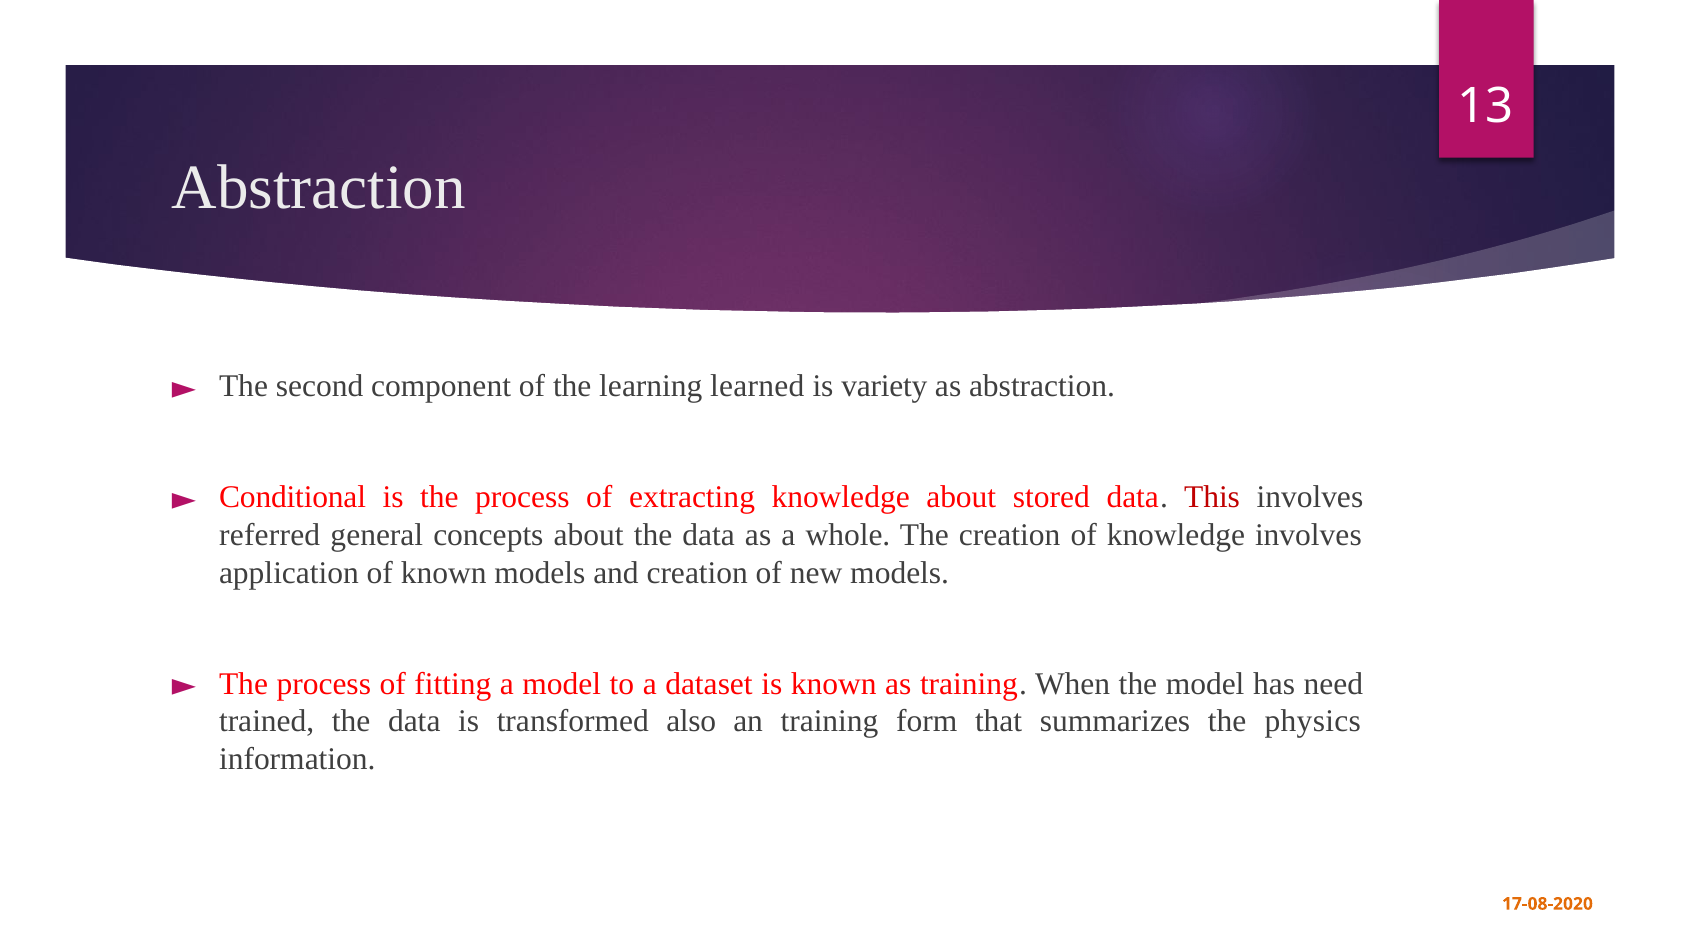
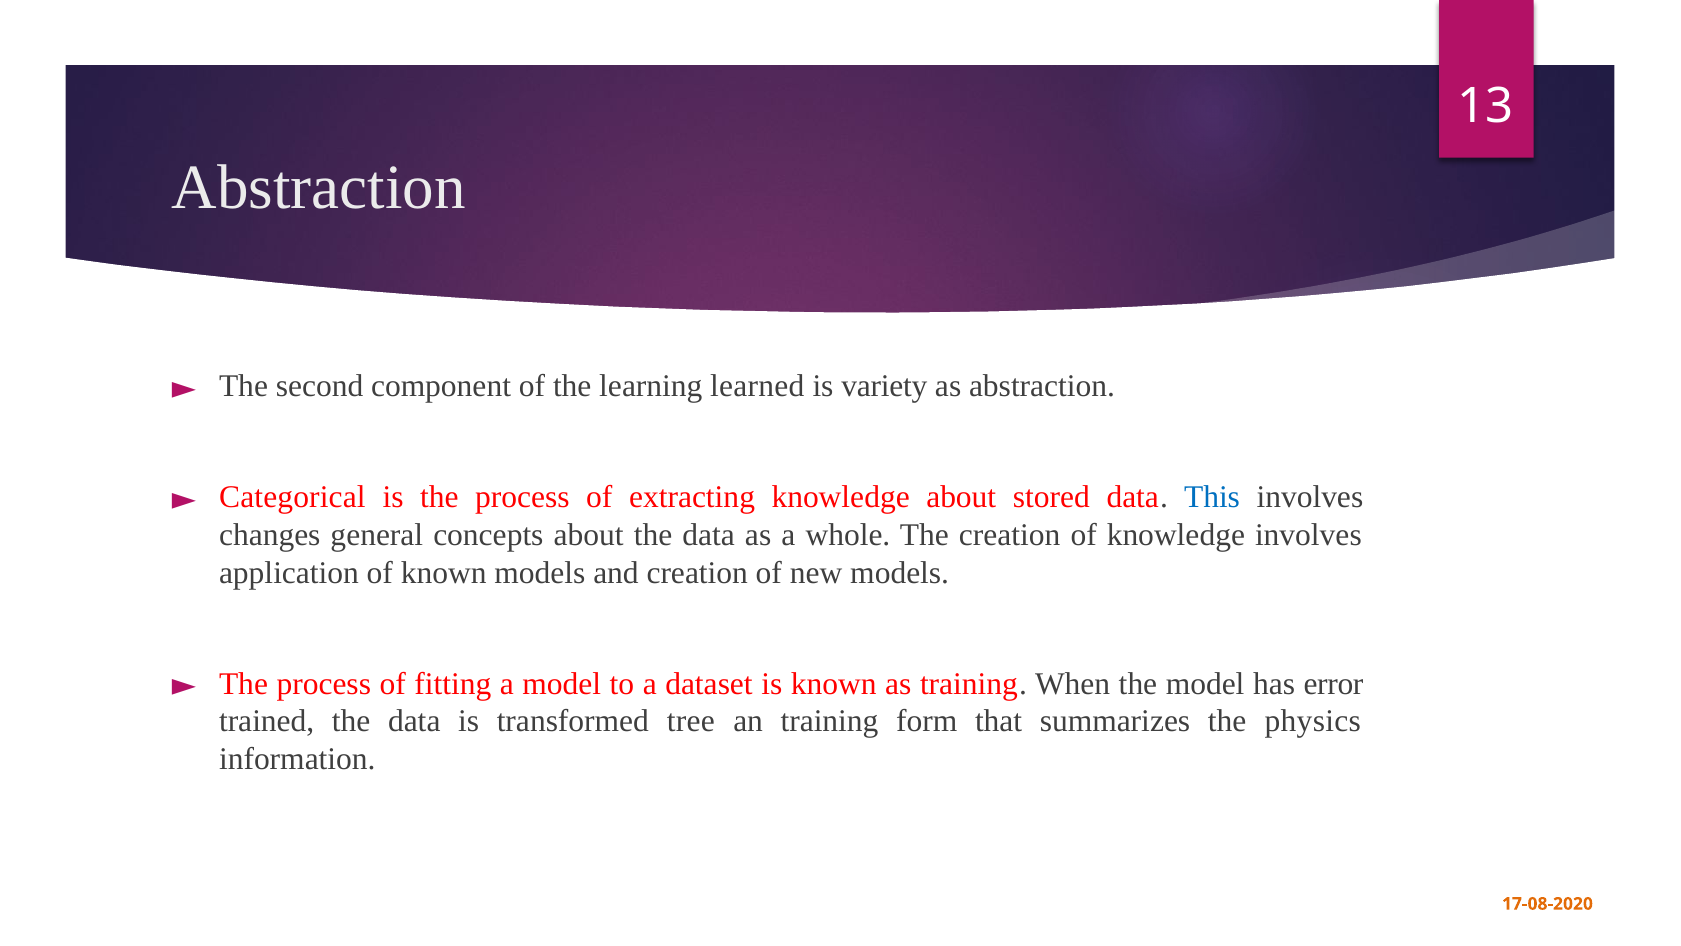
Conditional: Conditional -> Categorical
This colour: red -> blue
referred: referred -> changes
need: need -> error
also: also -> tree
